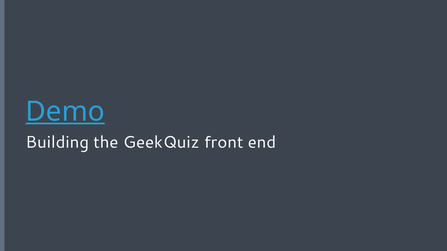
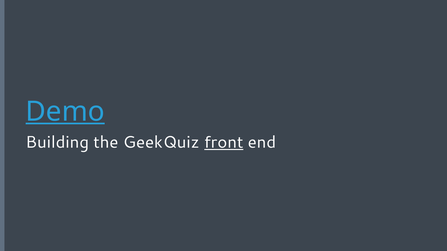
front underline: none -> present
